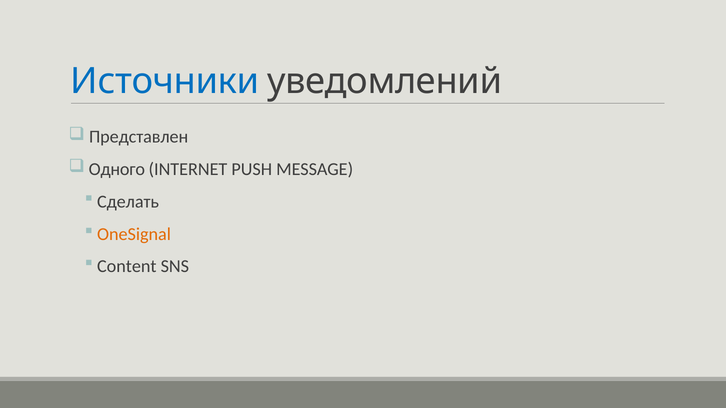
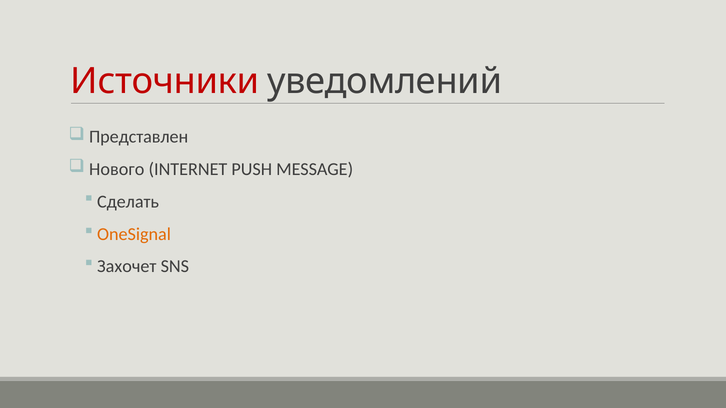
Источники colour: blue -> red
Одного: Одного -> Нового
Content: Content -> Захочет
